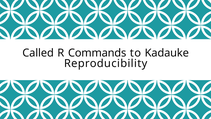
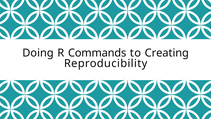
Called: Called -> Doing
Kadauke: Kadauke -> Creating
